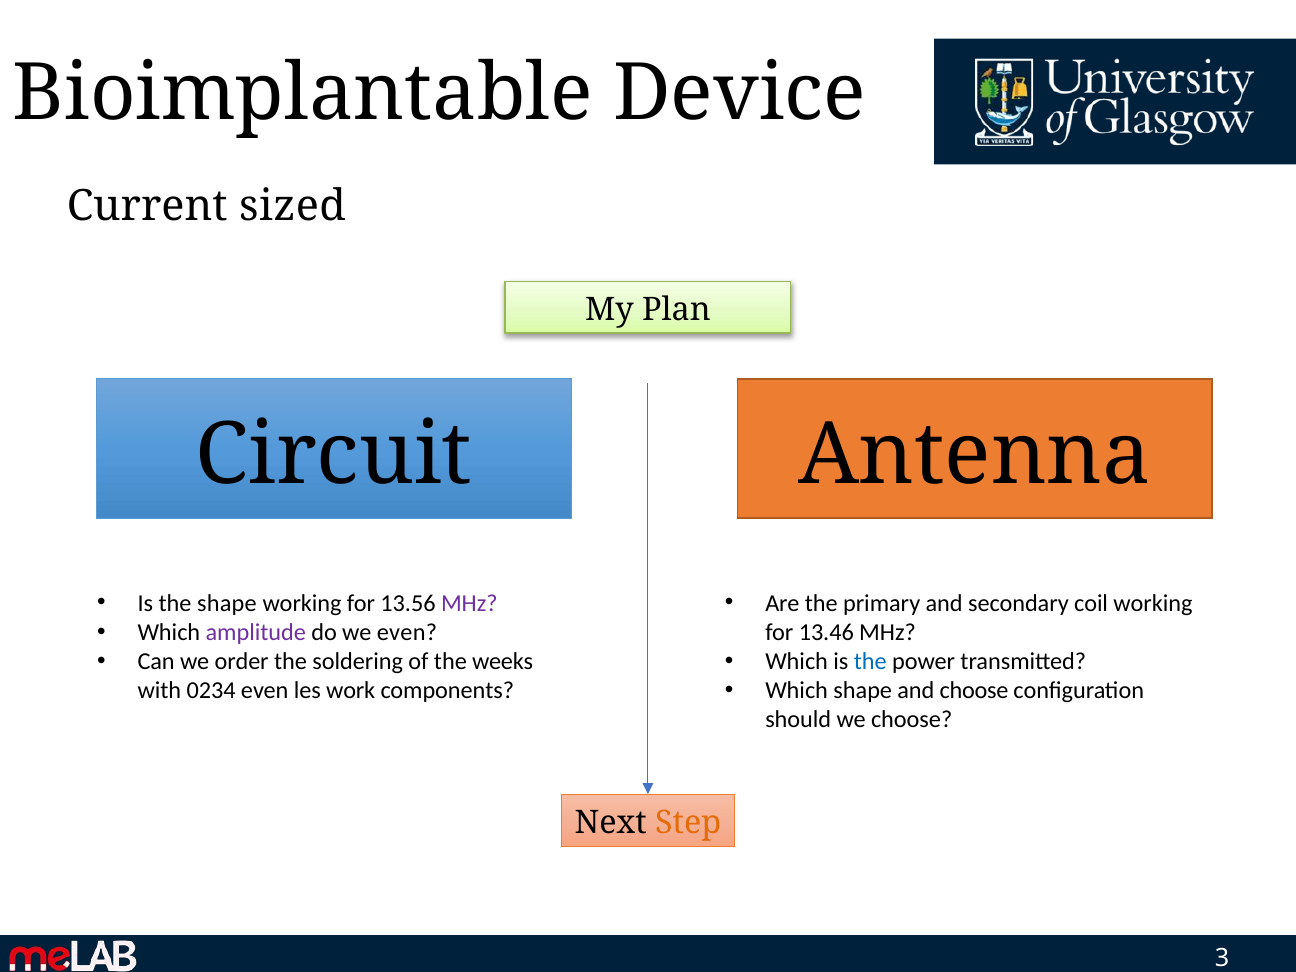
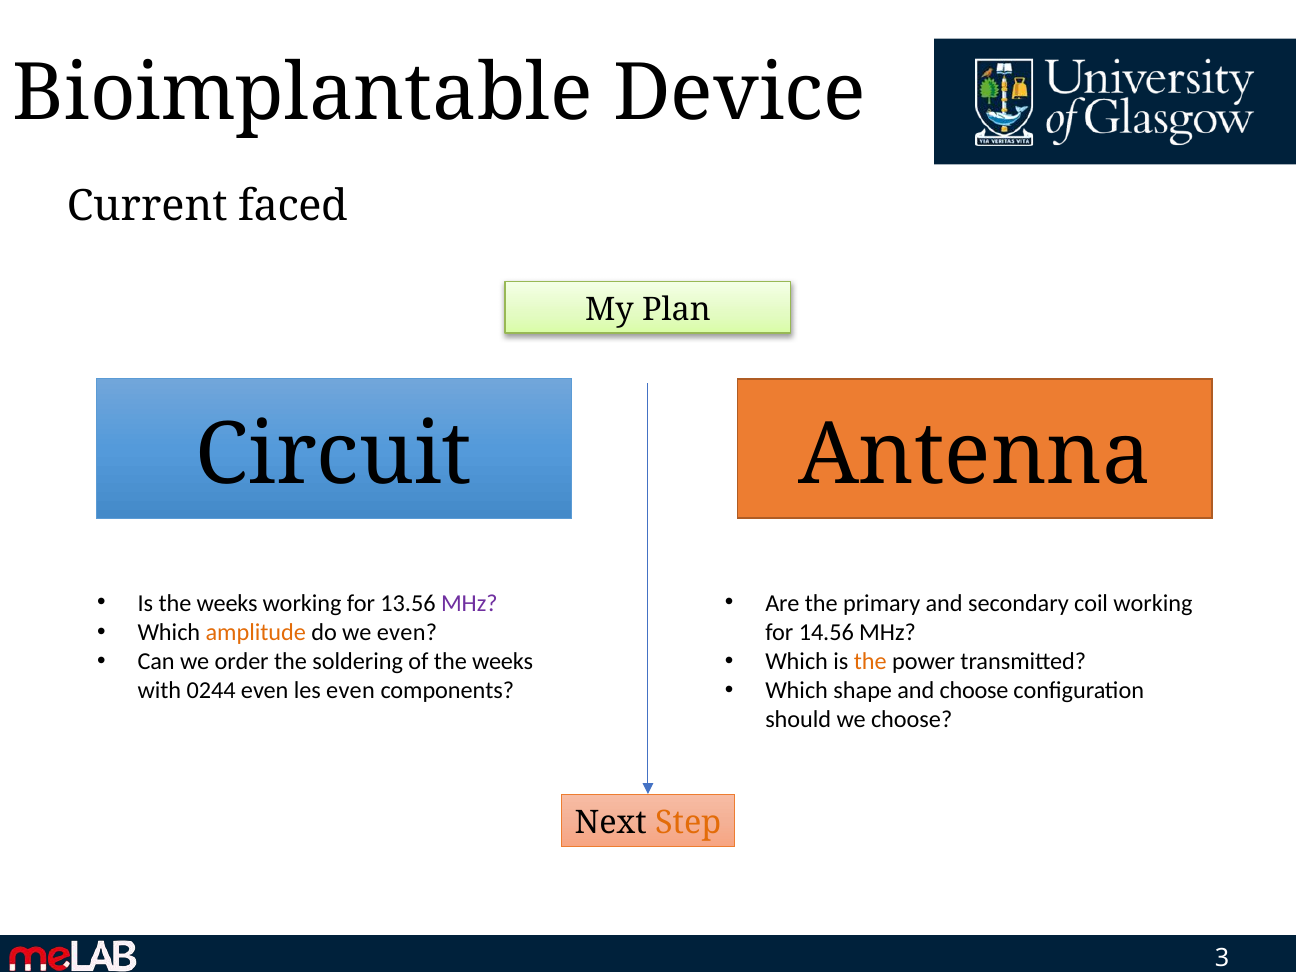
sized: sized -> faced
Is the shape: shape -> weeks
amplitude colour: purple -> orange
13.46: 13.46 -> 14.56
the at (870, 662) colour: blue -> orange
0234: 0234 -> 0244
les work: work -> even
